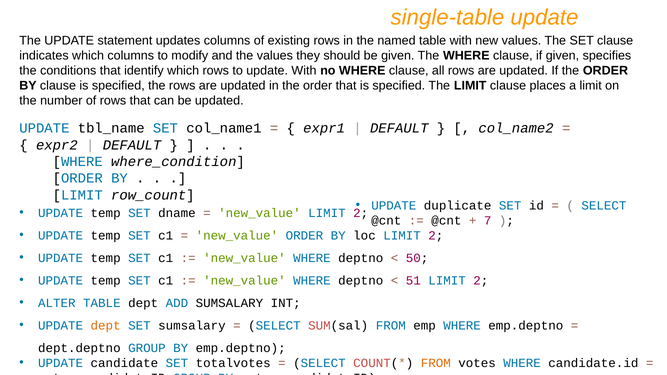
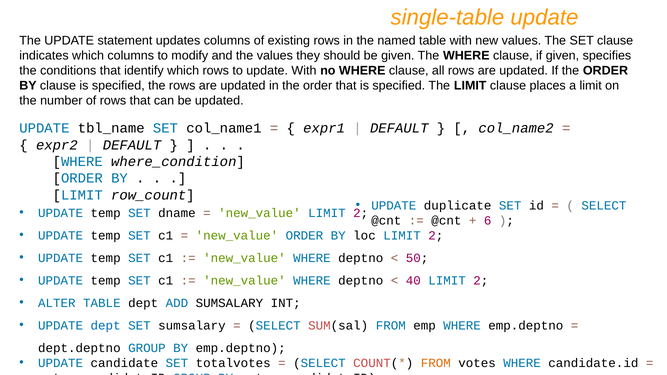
7: 7 -> 6
51: 51 -> 40
dept at (106, 326) colour: orange -> blue
